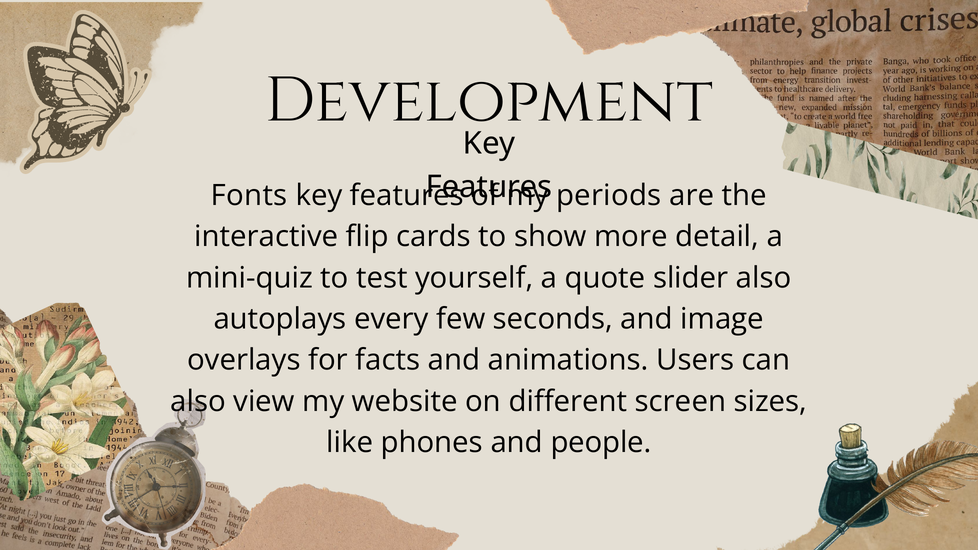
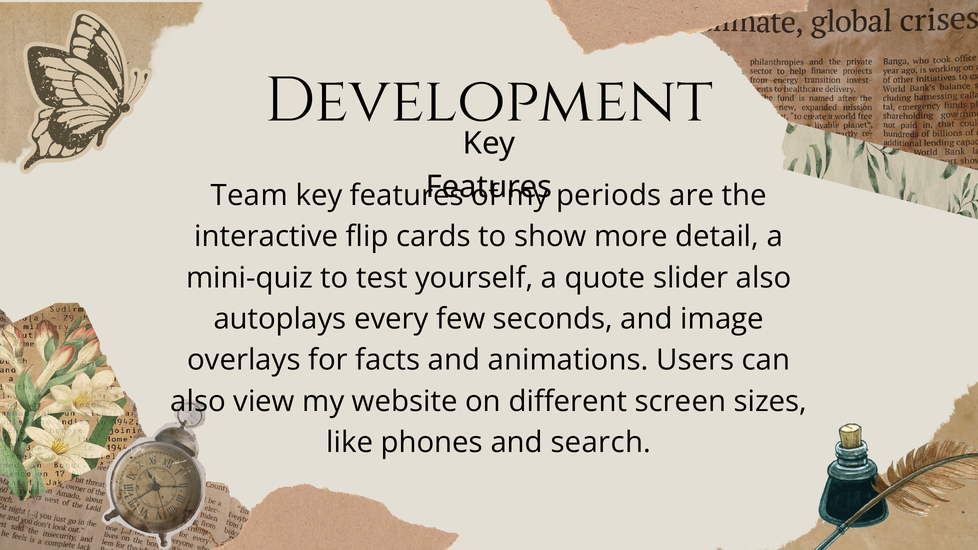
Fonts: Fonts -> Team
people: people -> search
